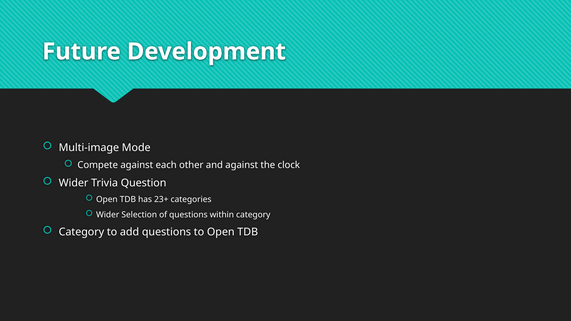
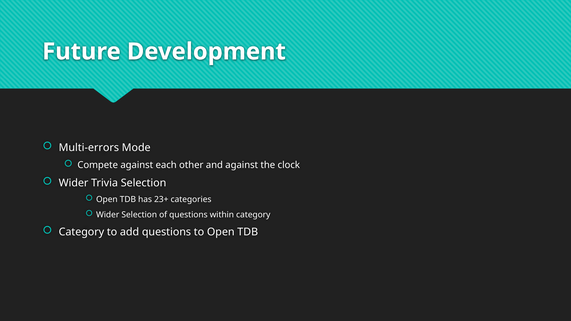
Multi-image: Multi-image -> Multi-errors
Trivia Question: Question -> Selection
